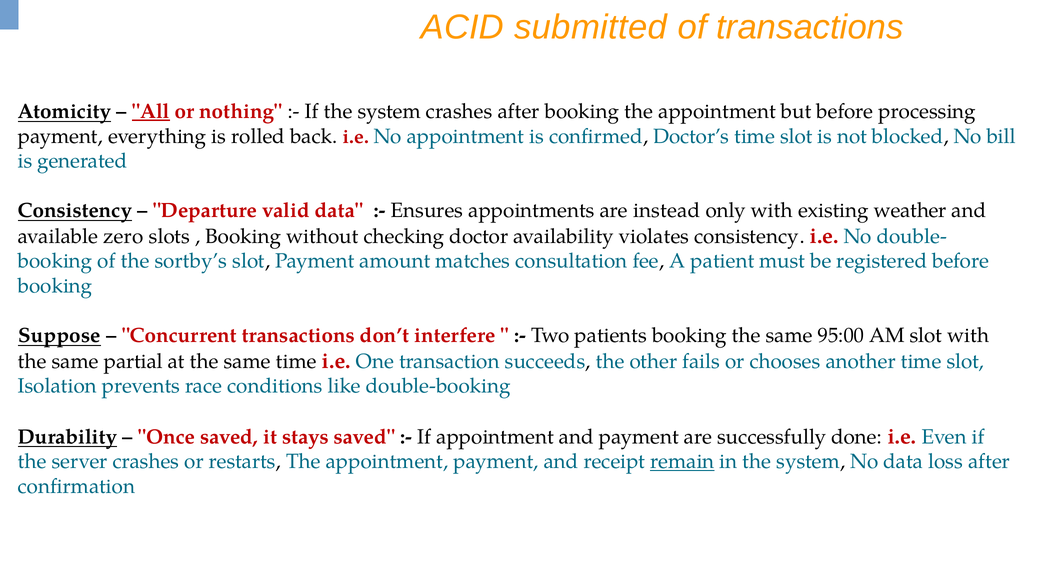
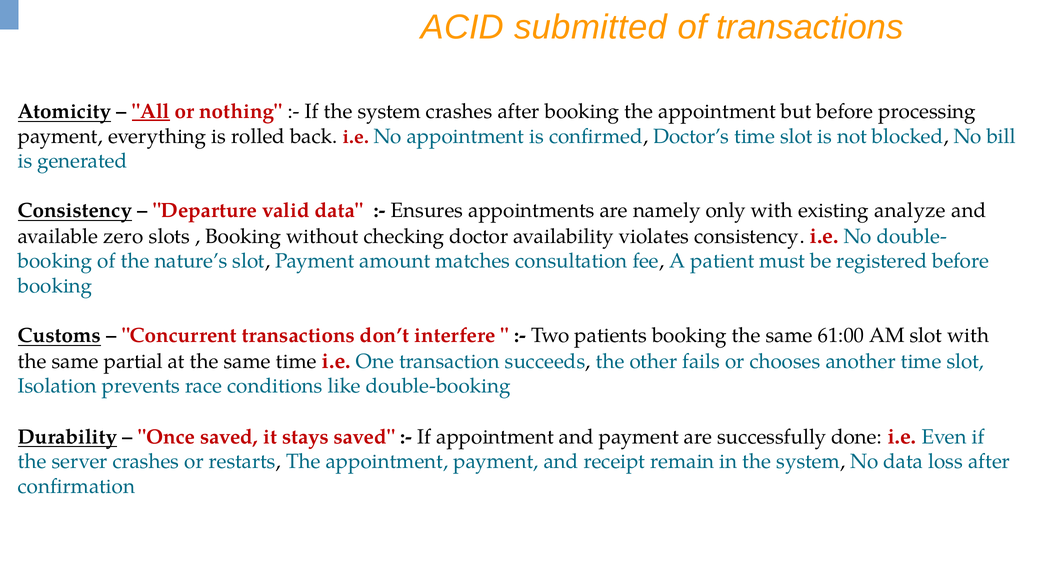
instead: instead -> namely
weather: weather -> analyze
sortby’s: sortby’s -> nature’s
Suppose: Suppose -> Customs
95:00: 95:00 -> 61:00
remain underline: present -> none
